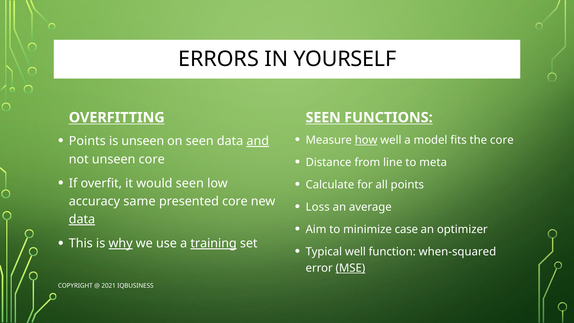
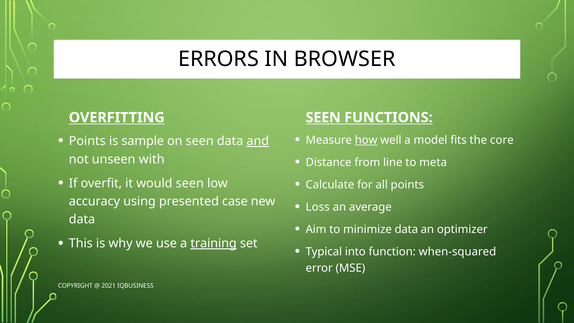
YOURSELF: YOURSELF -> BROWSER
is unseen: unseen -> sample
unseen core: core -> with
same: same -> using
presented core: core -> case
data at (82, 219) underline: present -> none
minimize case: case -> data
why underline: present -> none
Typical well: well -> into
MSE underline: present -> none
